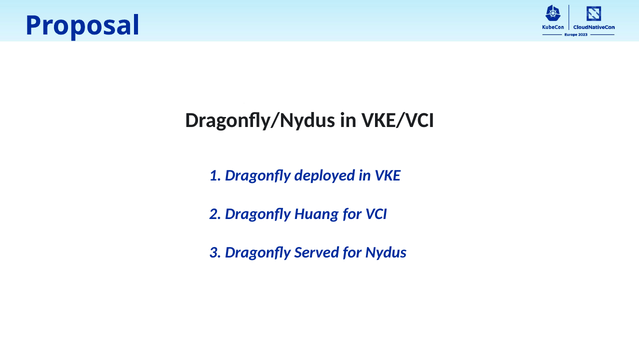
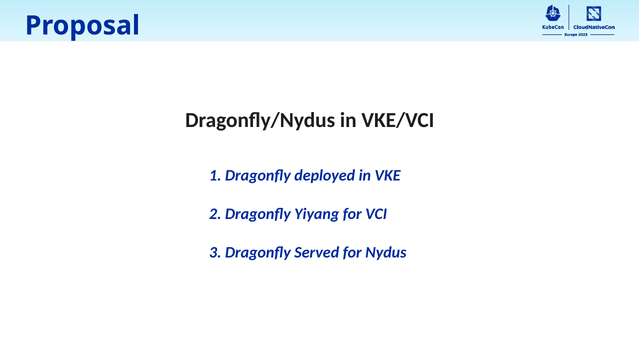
Huang: Huang -> Yiyang
